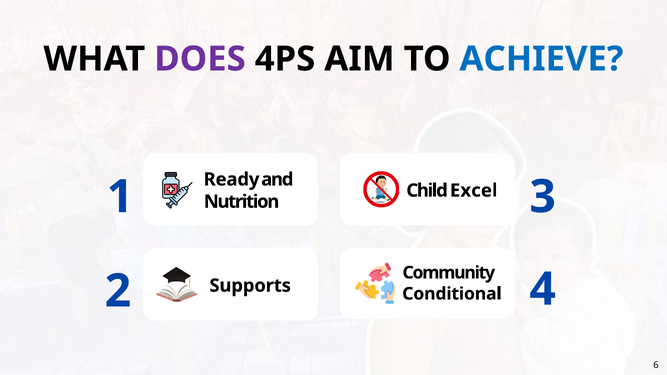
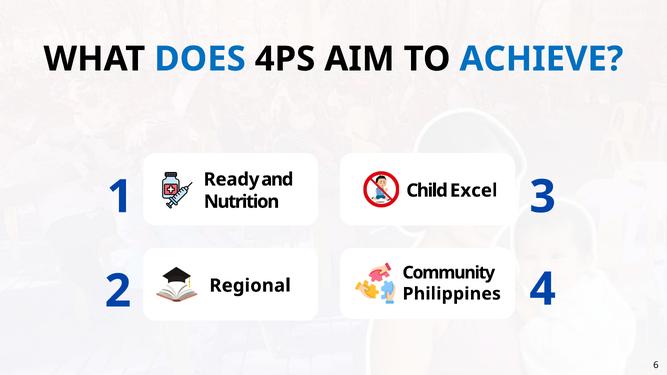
DOES colour: purple -> blue
Supports: Supports -> Regional
Conditional: Conditional -> Philippines
